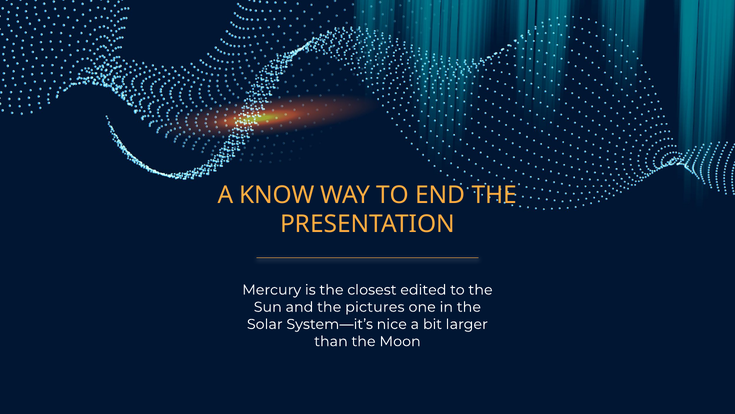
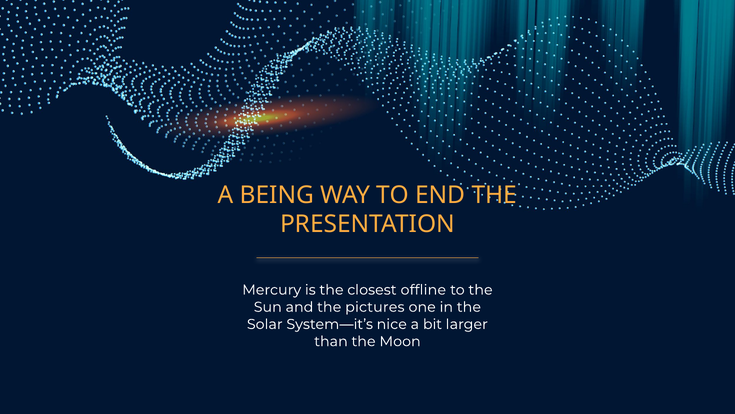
KNOW: KNOW -> BEING
edited: edited -> offline
